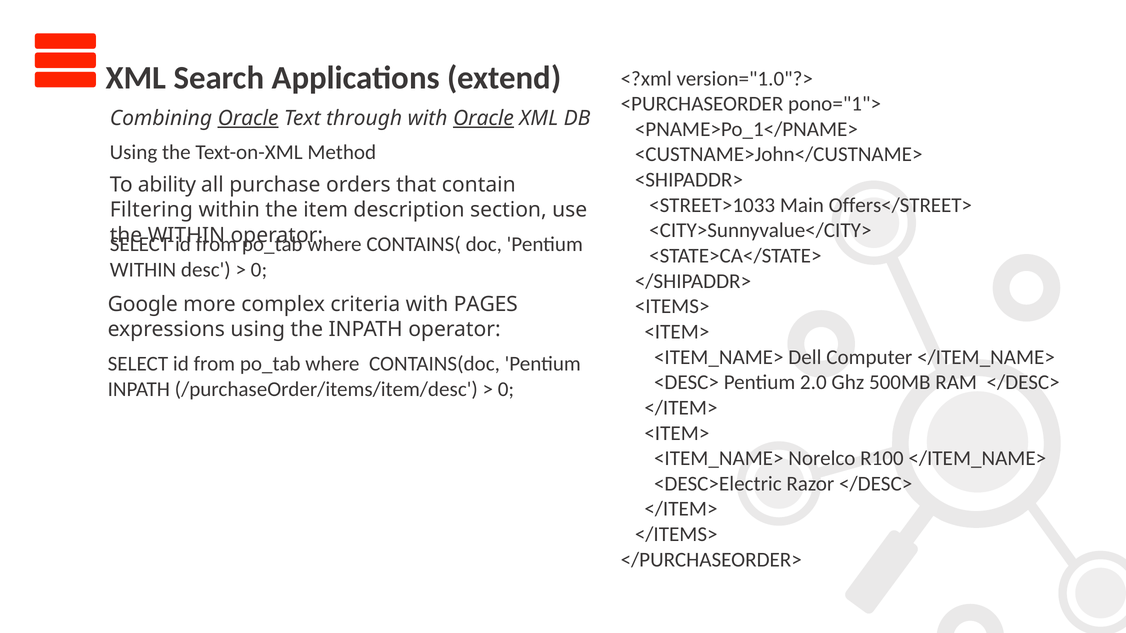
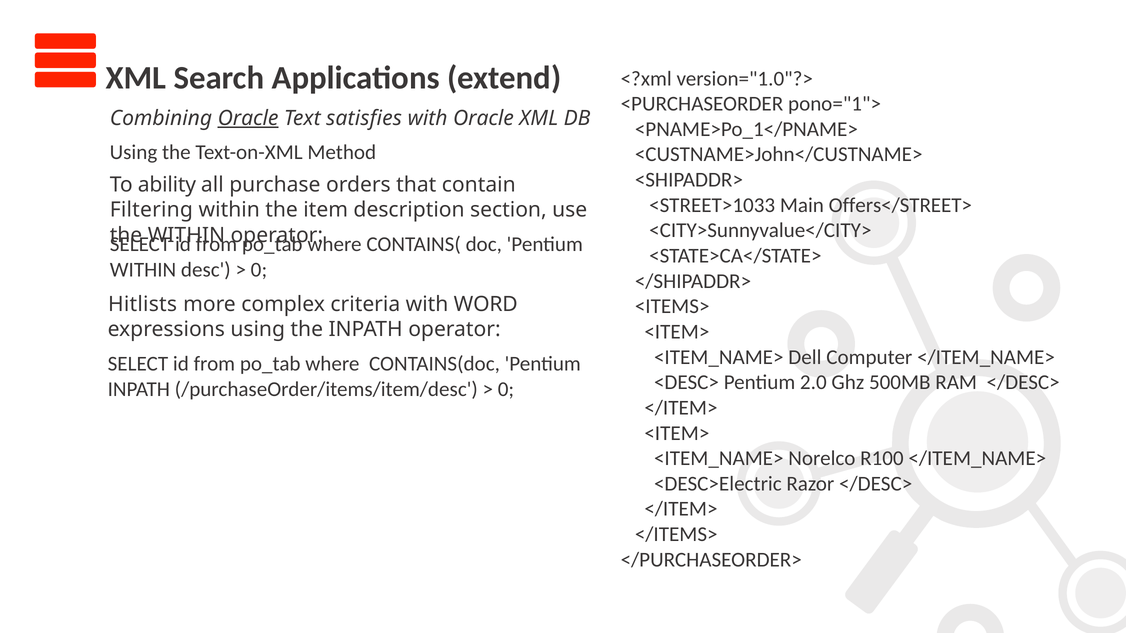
through: through -> satisfies
Oracle at (483, 118) underline: present -> none
Google: Google -> Hitlists
PAGES: PAGES -> WORD
